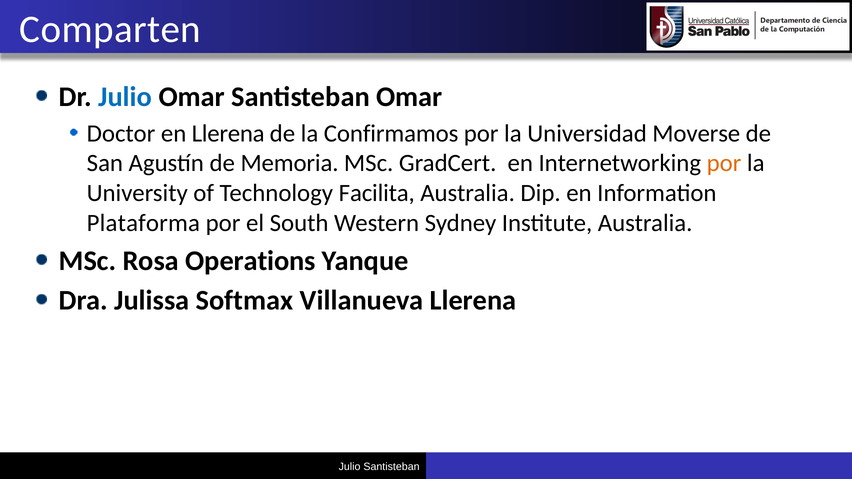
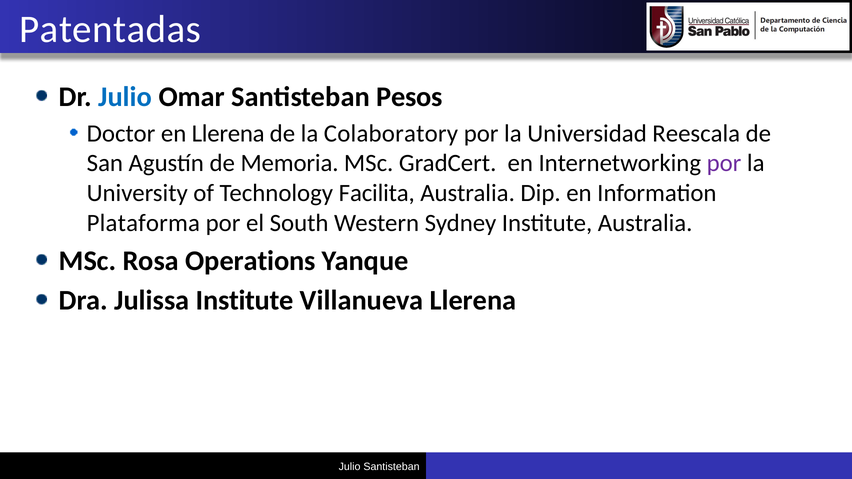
Comparten: Comparten -> Patentadas
Santisteban Omar: Omar -> Pesos
Confirmamos: Confirmamos -> Colaboratory
Moverse: Moverse -> Reescala
por at (724, 163) colour: orange -> purple
Julissa Softmax: Softmax -> Institute
